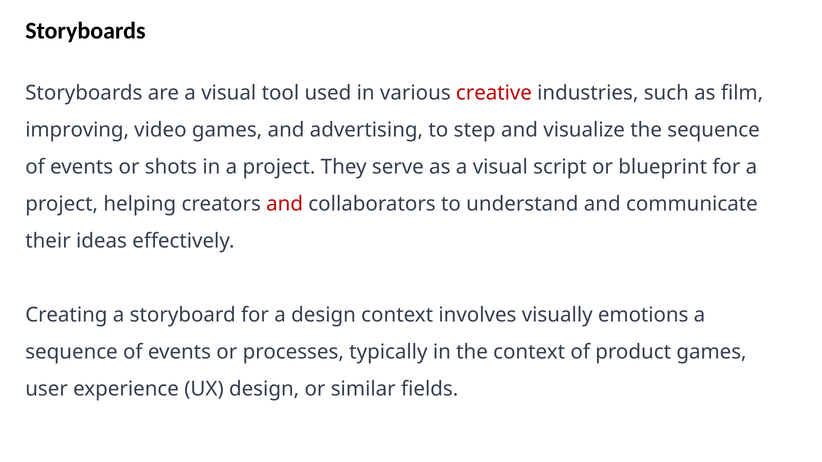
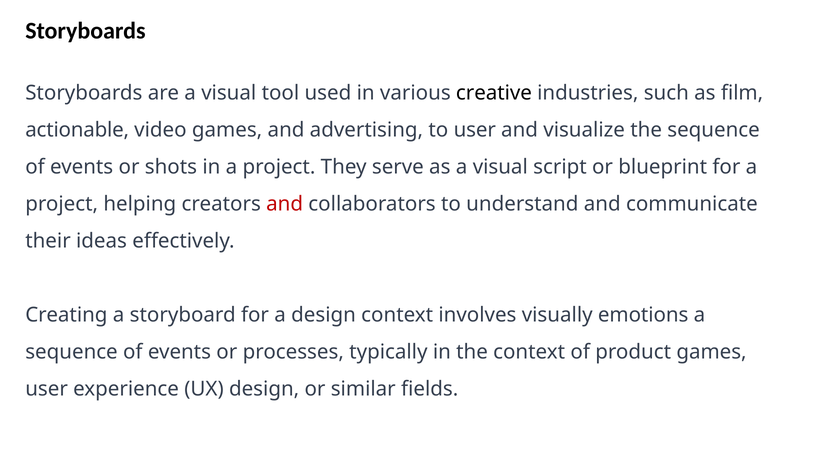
creative colour: red -> black
improving: improving -> actionable
to step: step -> user
